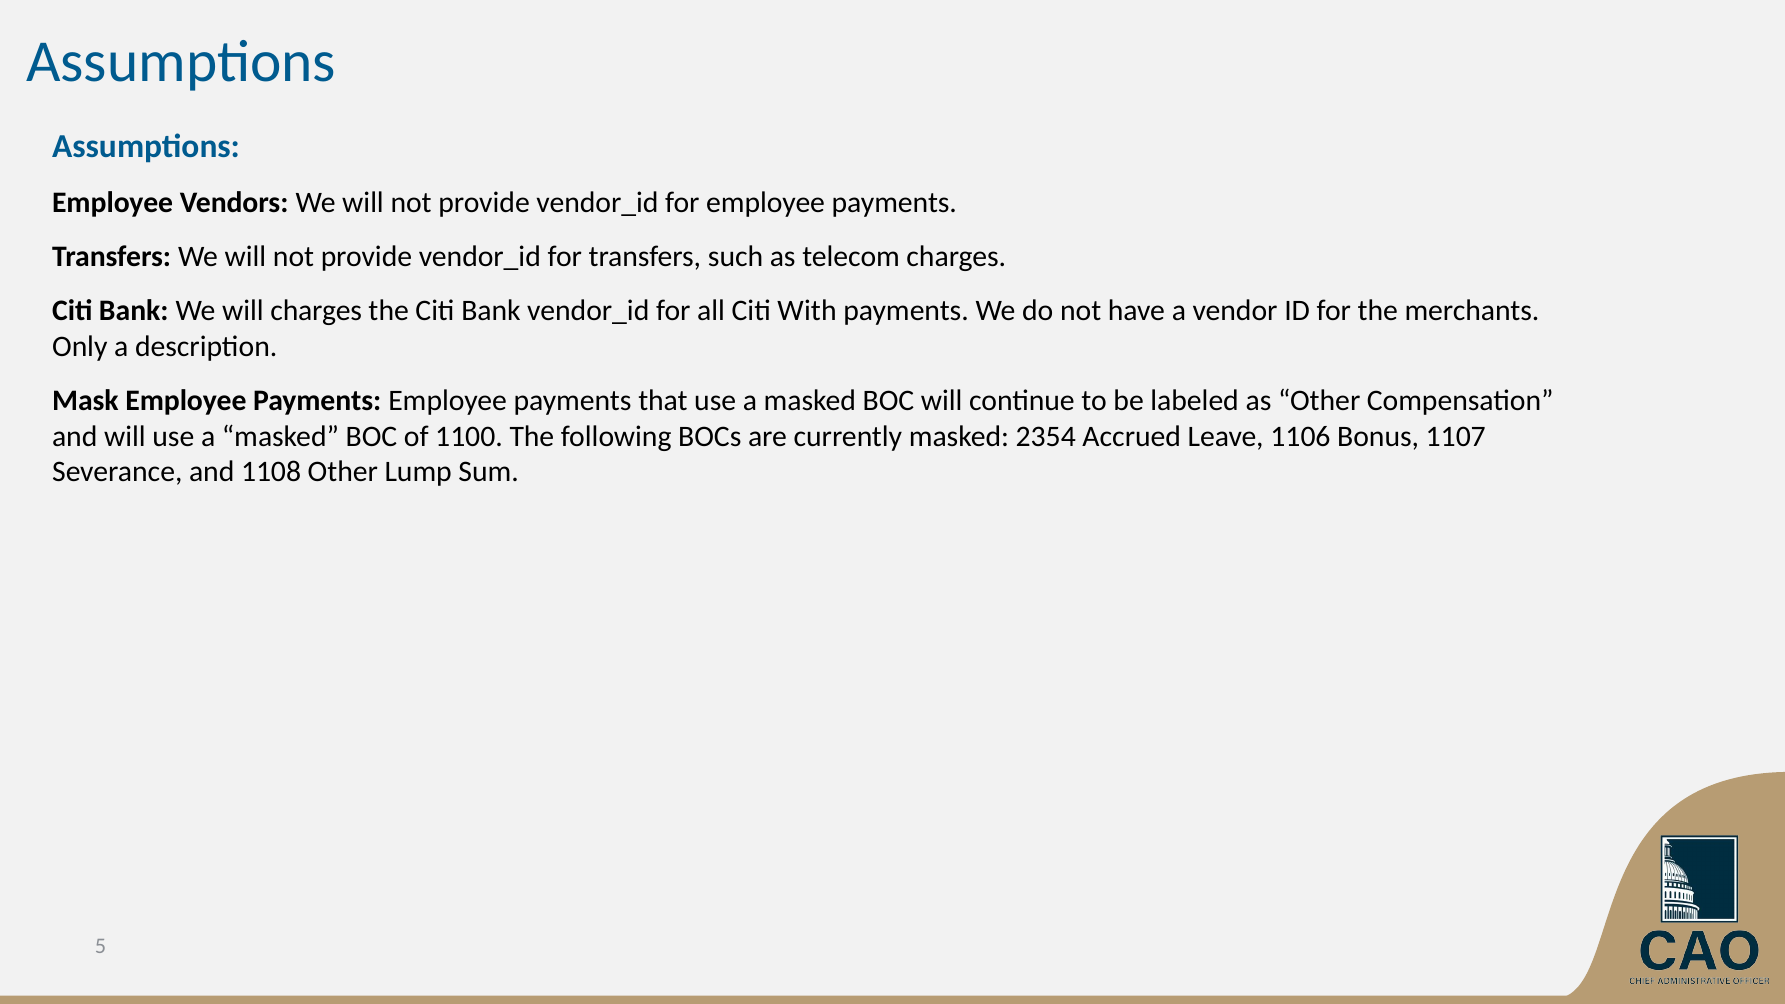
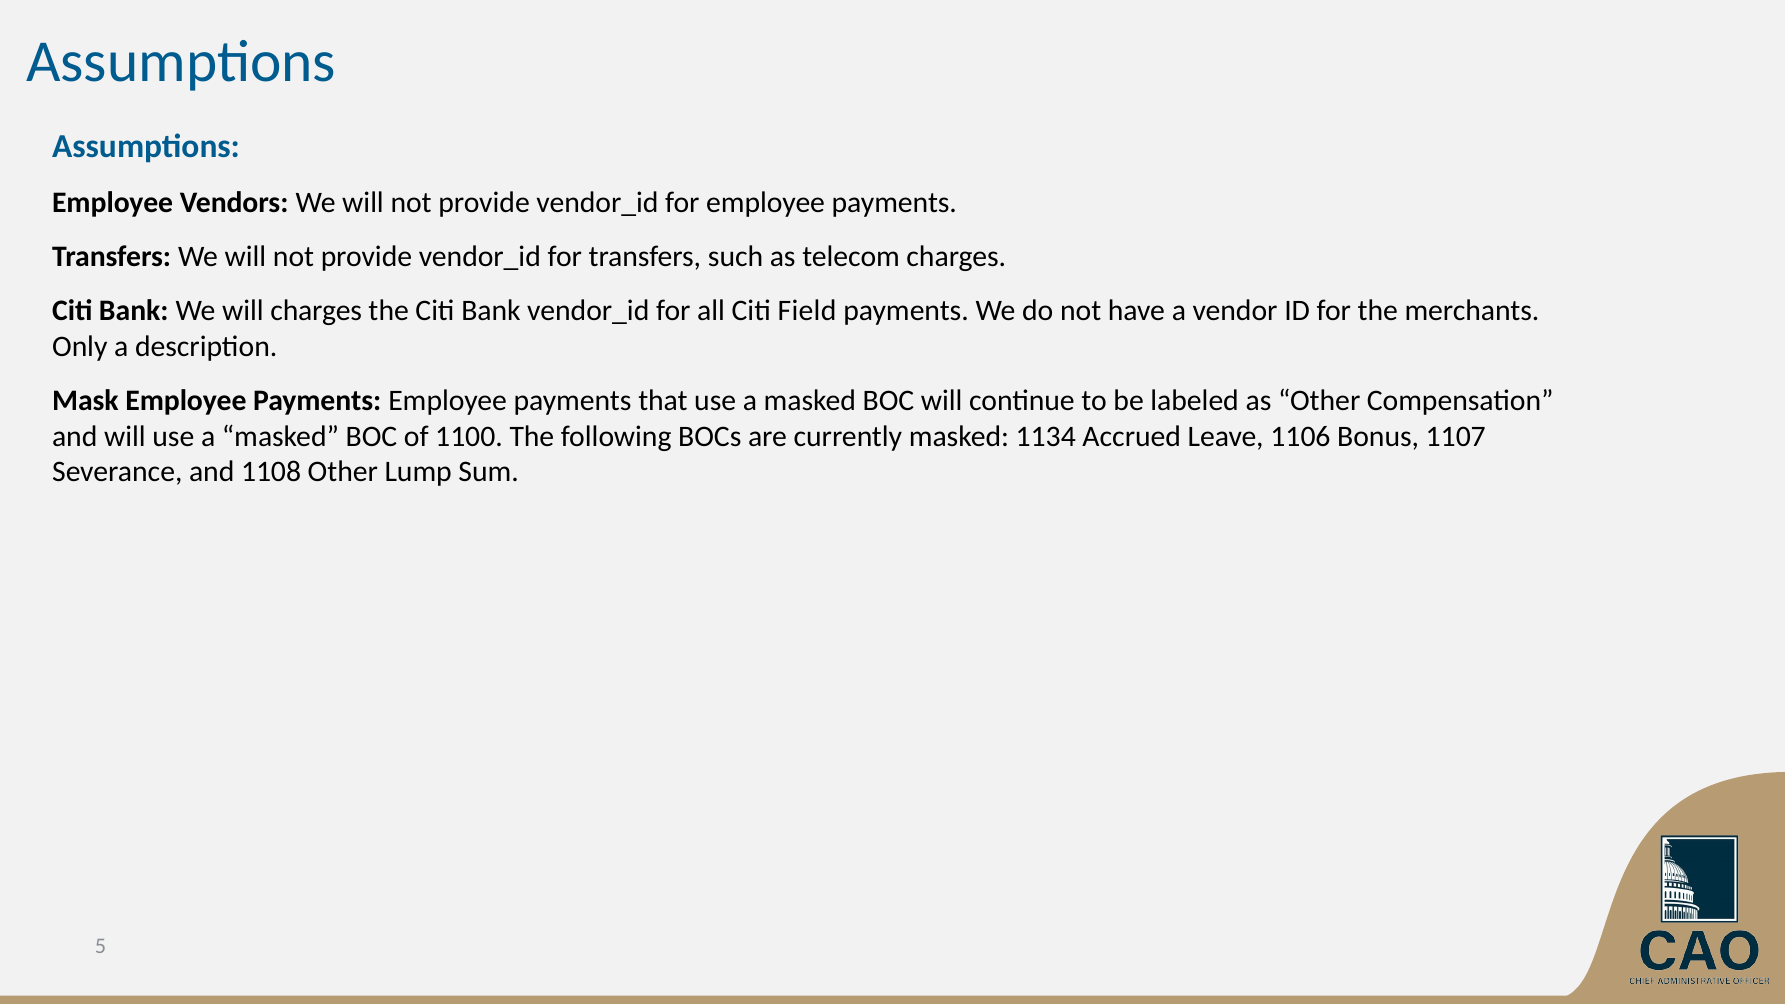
With: With -> Field
2354: 2354 -> 1134
